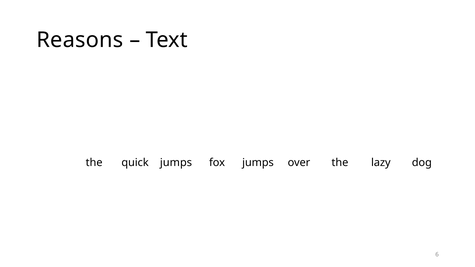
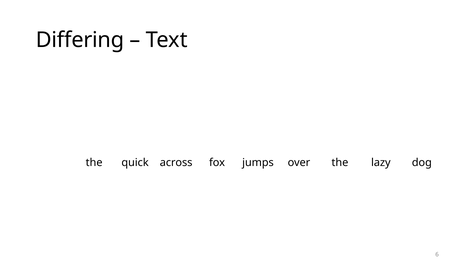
Reasons: Reasons -> Differing
quick jumps: jumps -> across
